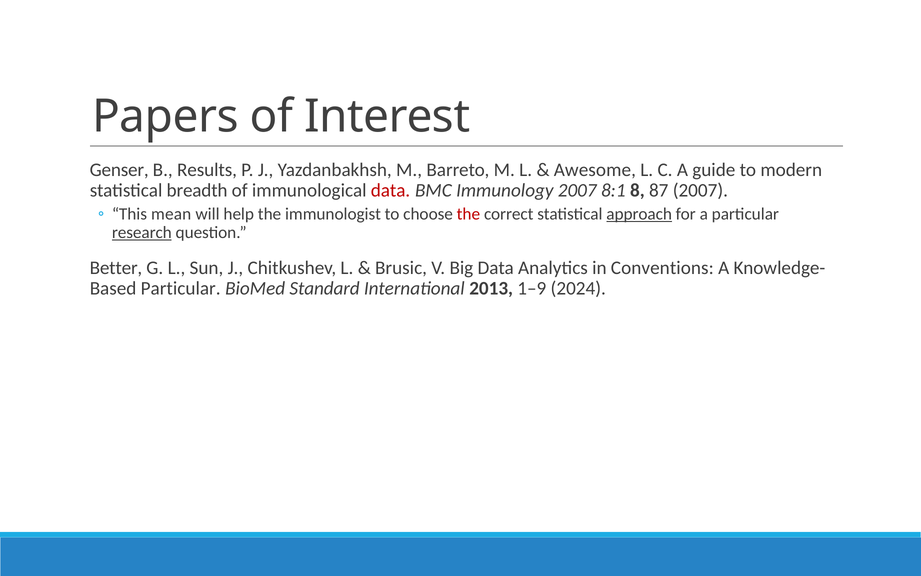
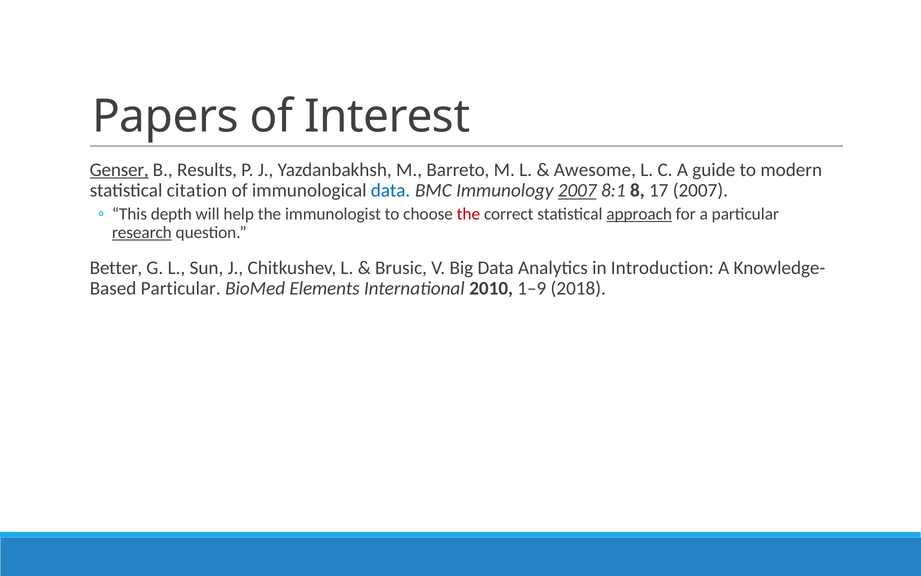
Genser underline: none -> present
breadth: breadth -> citation
data at (391, 191) colour: red -> blue
2007 at (577, 191) underline: none -> present
87: 87 -> 17
mean: mean -> depth
Conventions: Conventions -> Introduction
Standard: Standard -> Elements
2013: 2013 -> 2010
2024: 2024 -> 2018
